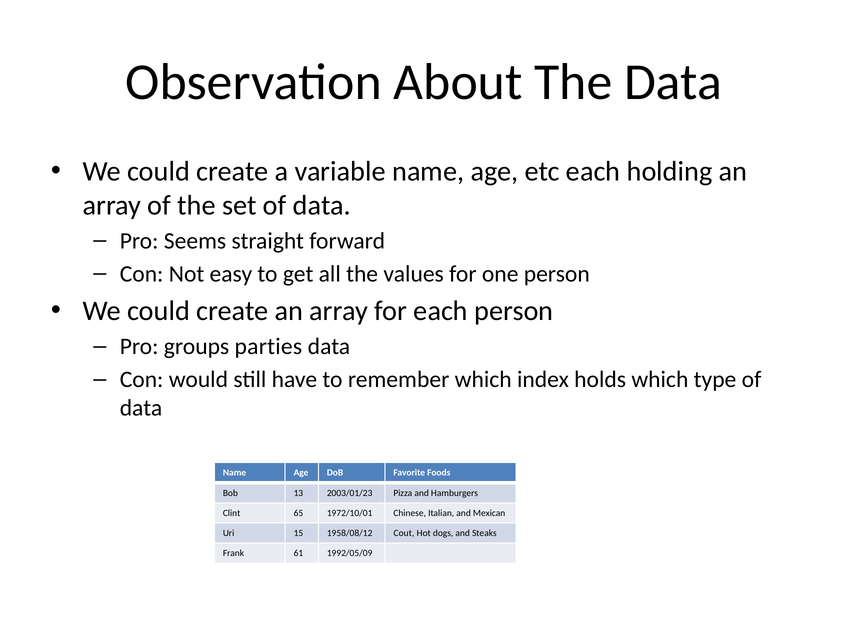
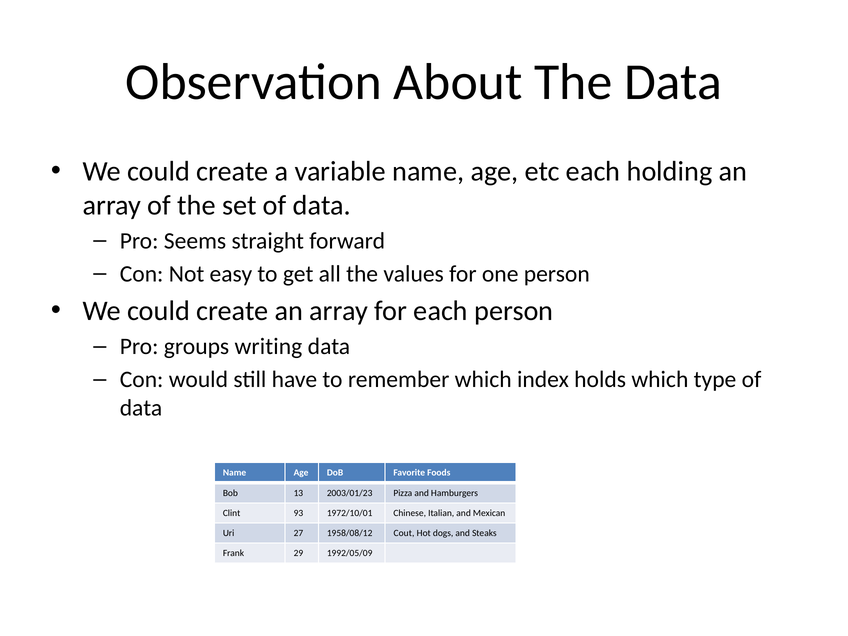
parties: parties -> writing
65: 65 -> 93
15: 15 -> 27
61: 61 -> 29
